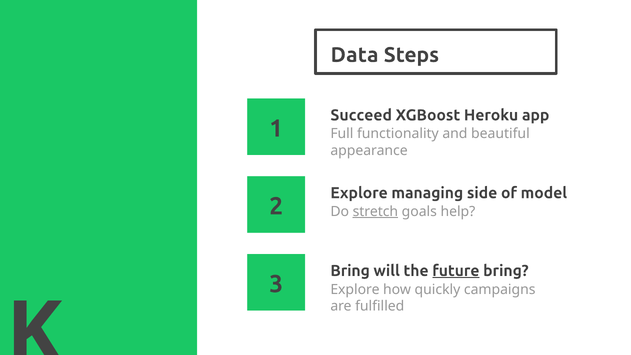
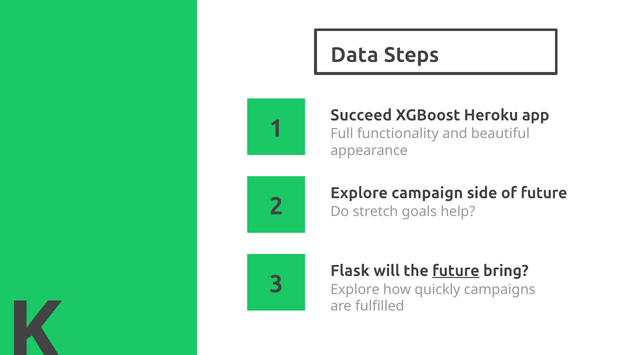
managing: managing -> campaign
of model: model -> future
stretch underline: present -> none
Bring at (350, 271): Bring -> Flask
